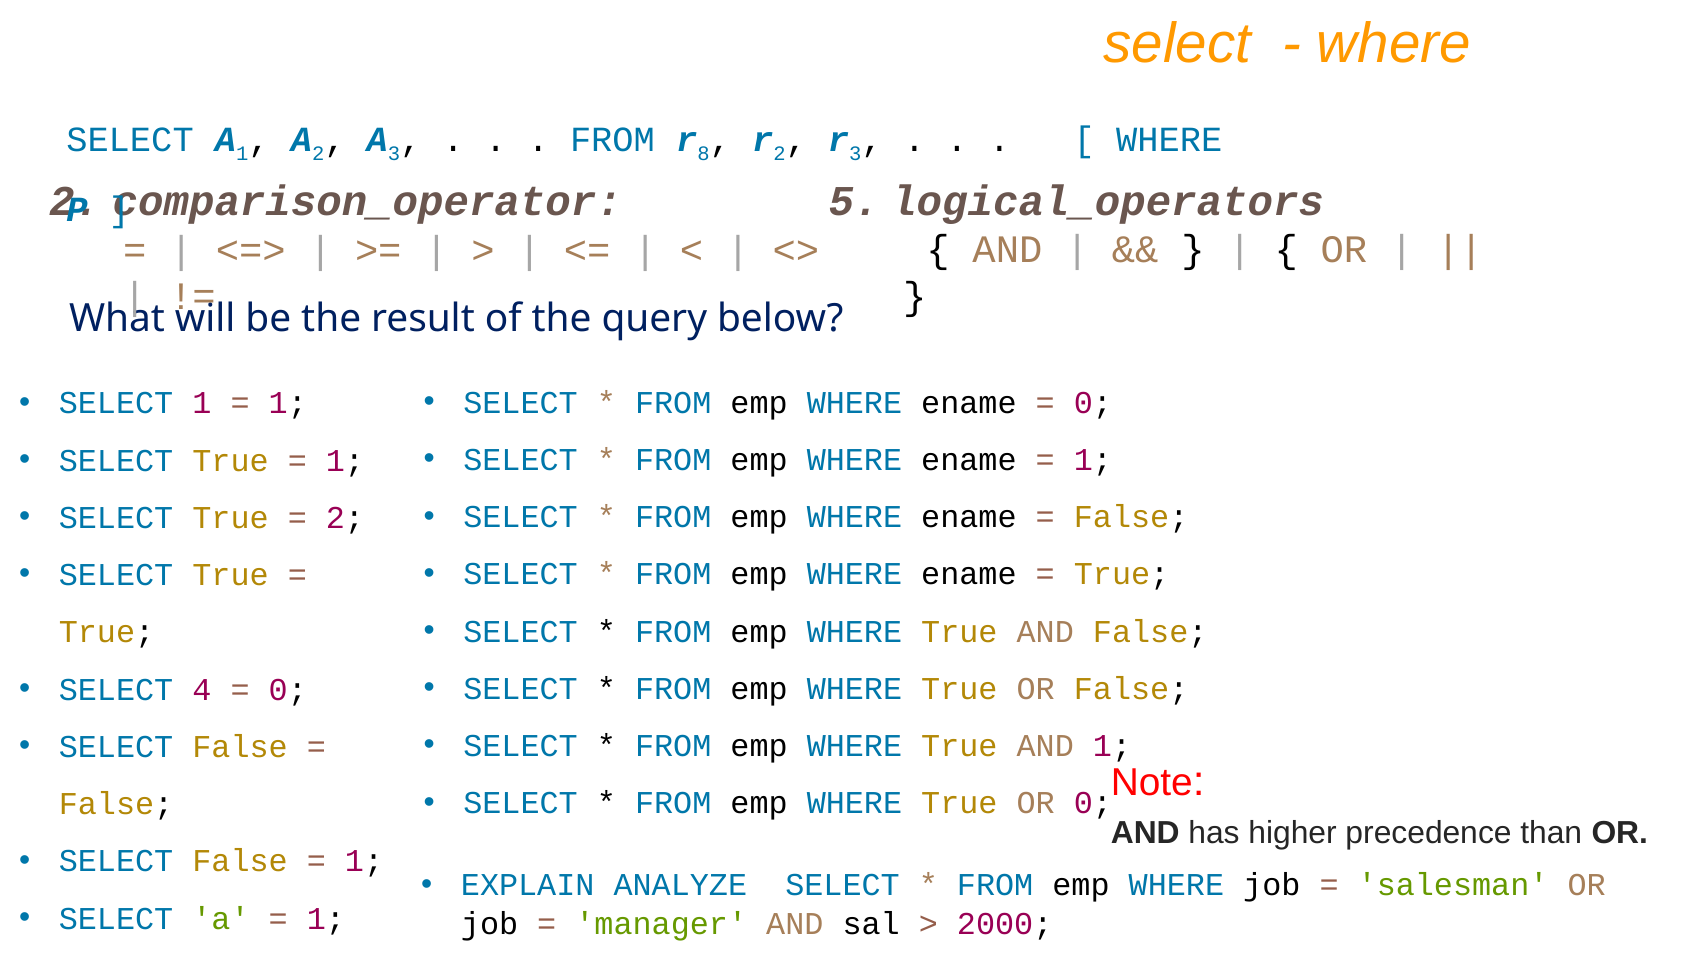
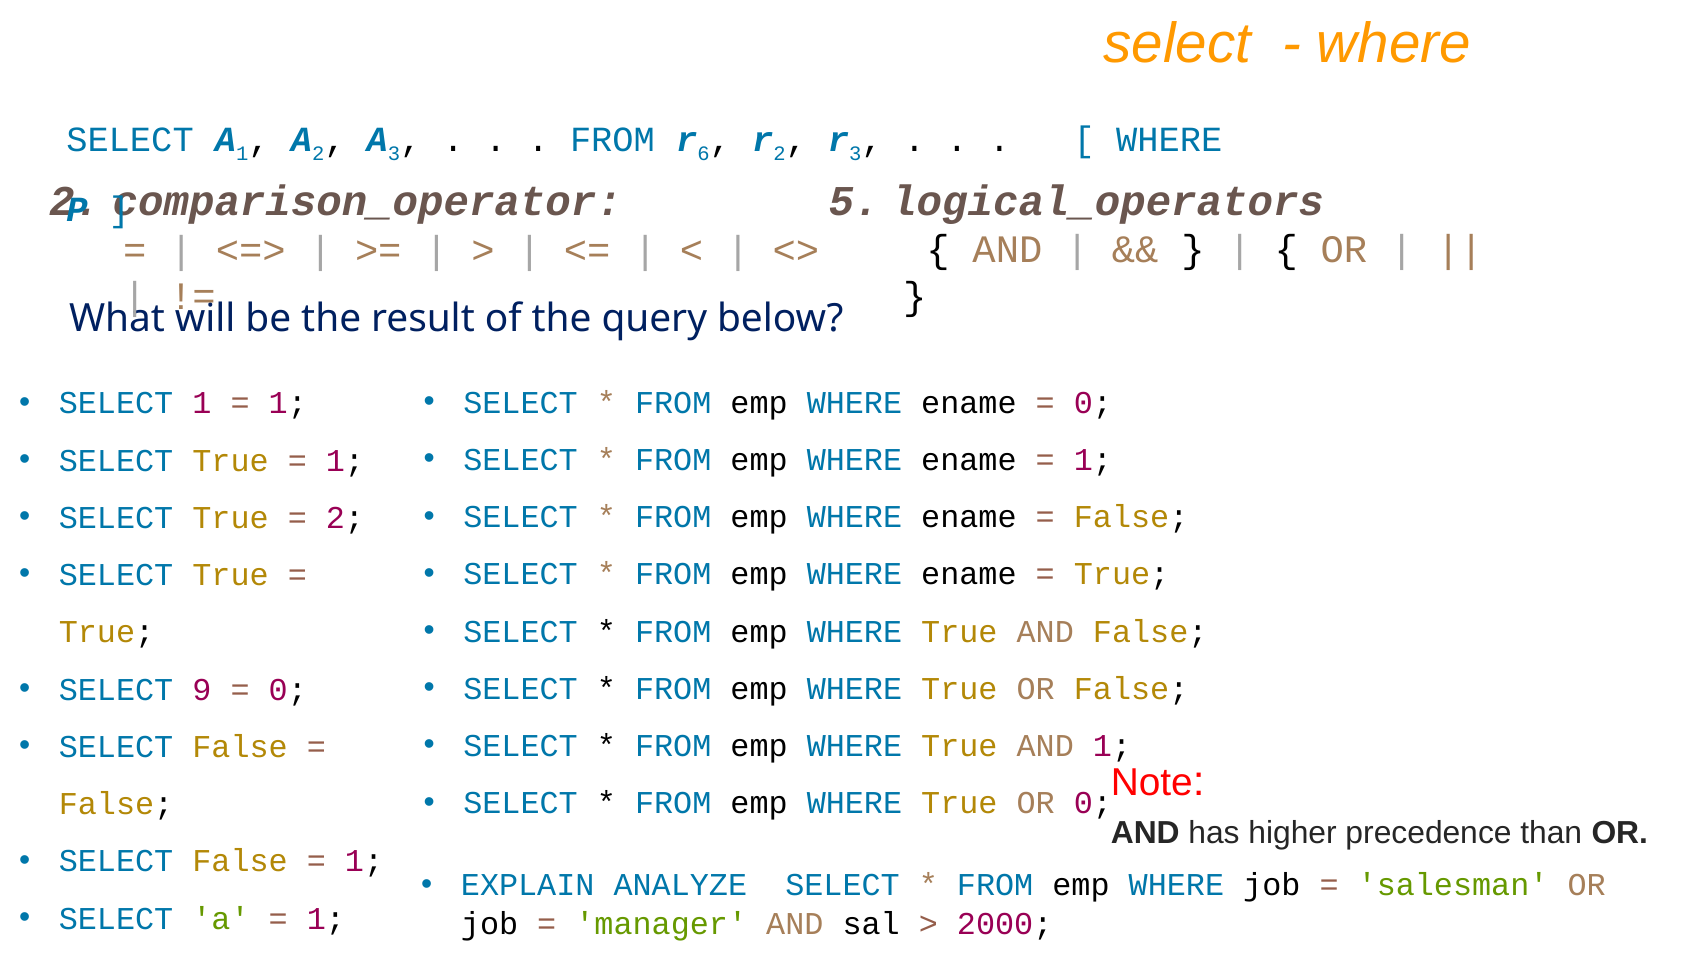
8: 8 -> 6
4: 4 -> 9
